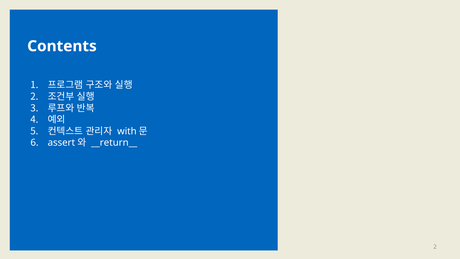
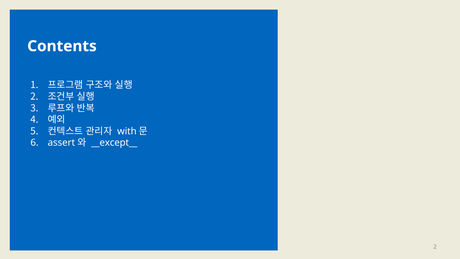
__return__: __return__ -> __except__
